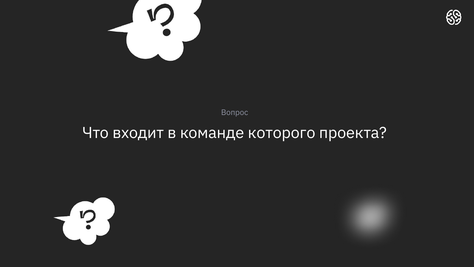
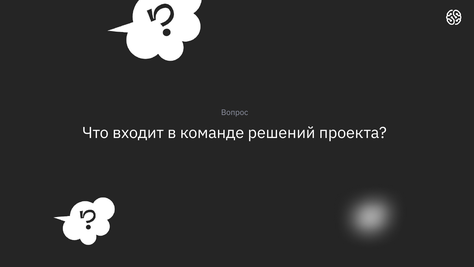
которого: которого -> решений
